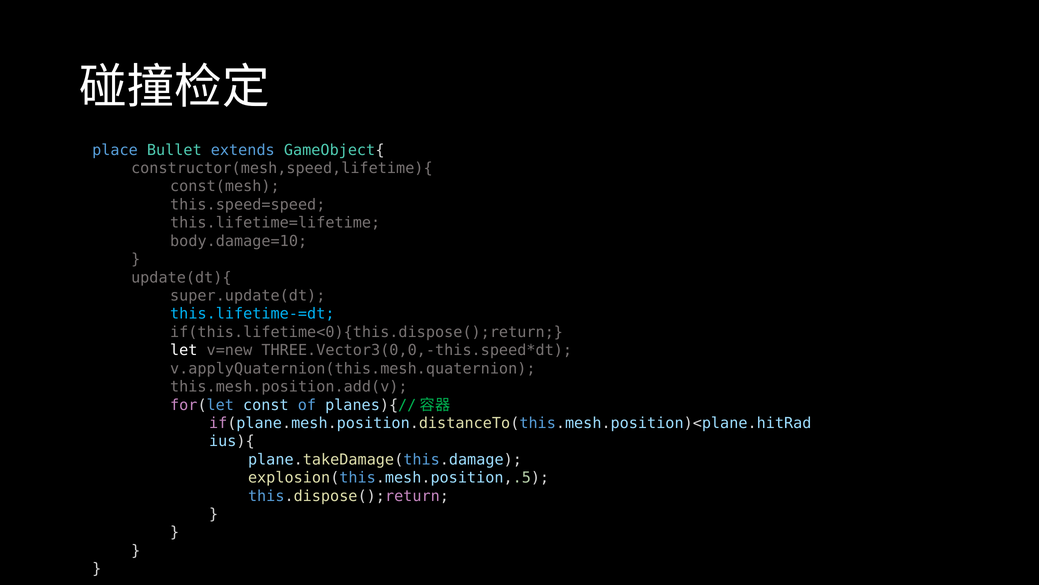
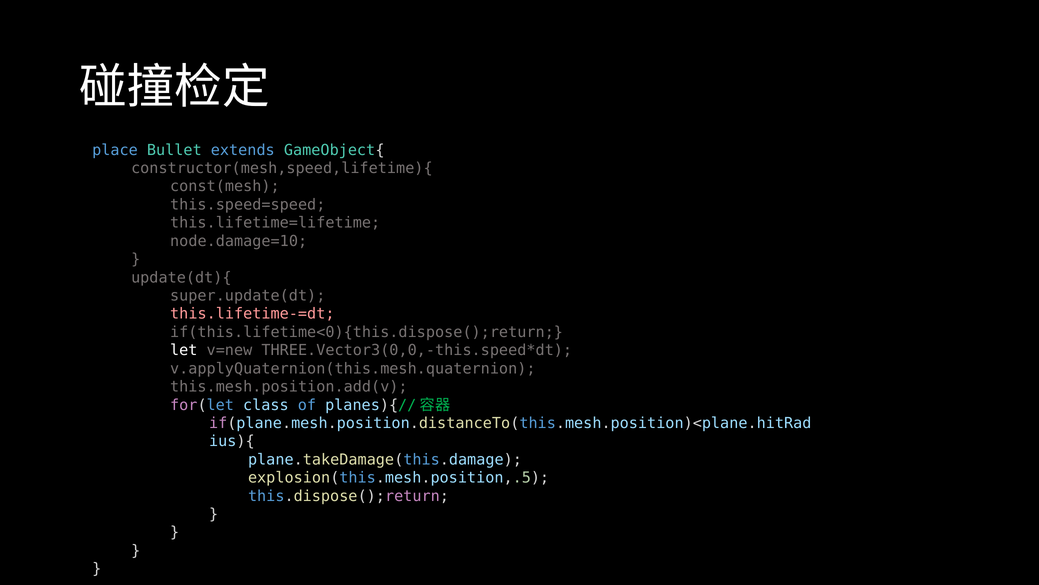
body.damage=10: body.damage=10 -> node.damage=10
this.lifetime-=dt colour: light blue -> pink
const: const -> class
